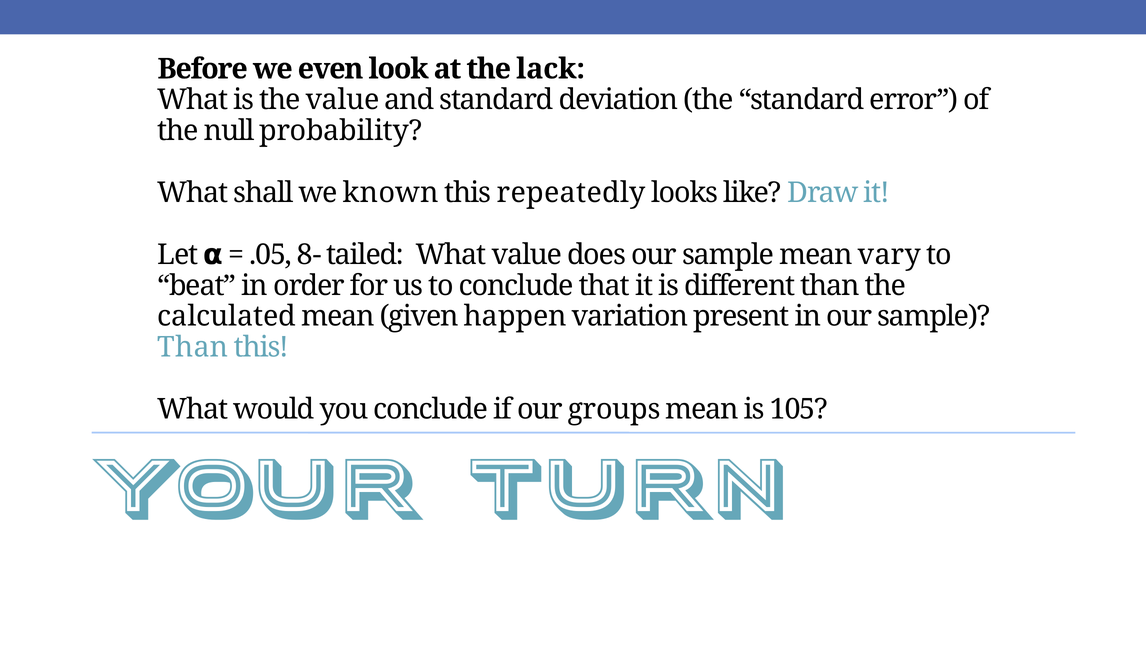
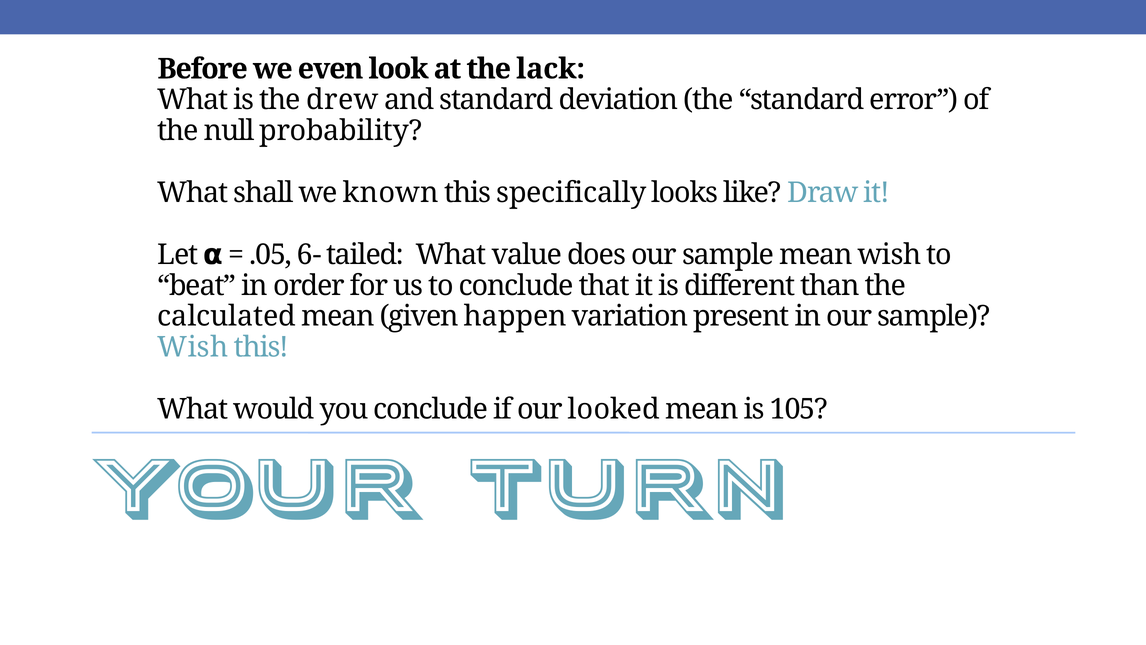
the value: value -> drew
repeatedly: repeatedly -> specifically
8-: 8- -> 6-
mean vary: vary -> wish
Than at (193, 347): Than -> Wish
groups: groups -> looked
